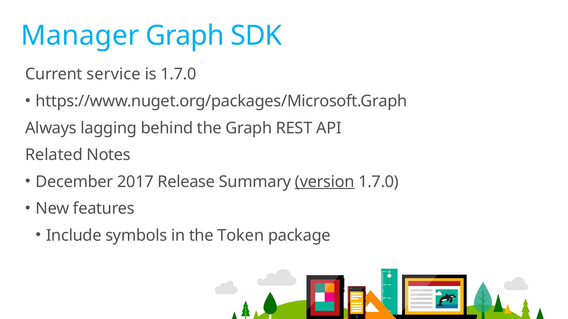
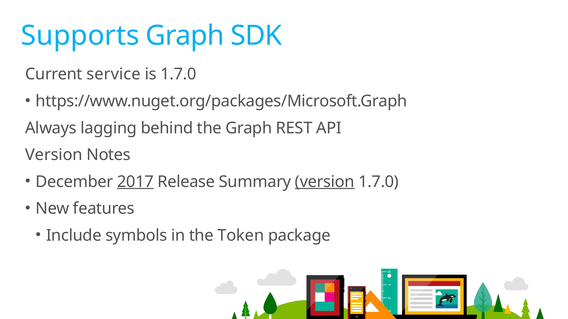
Manager: Manager -> Supports
Related at (54, 155): Related -> Version
2017 underline: none -> present
